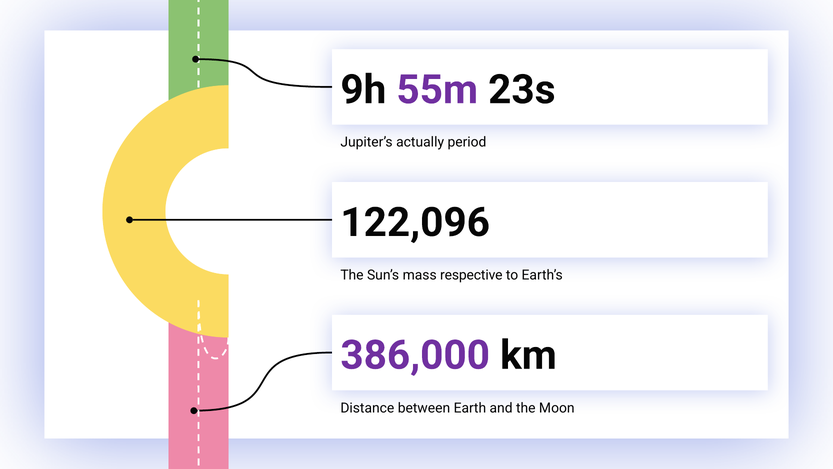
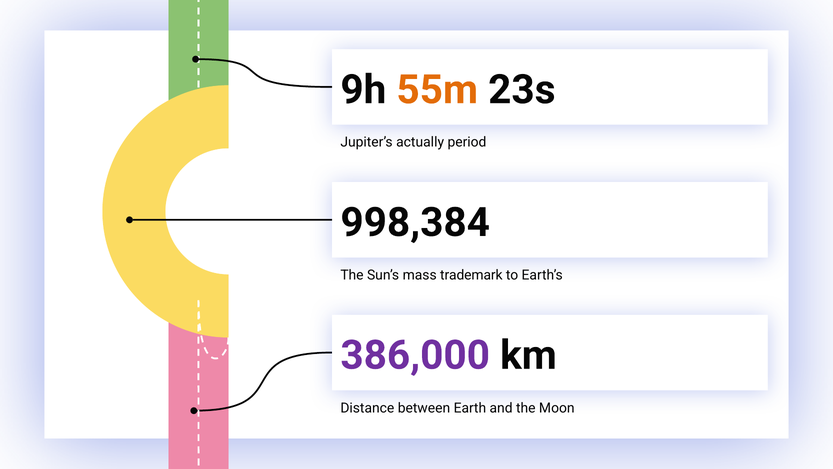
55m colour: purple -> orange
122,096: 122,096 -> 998,384
respective: respective -> trademark
